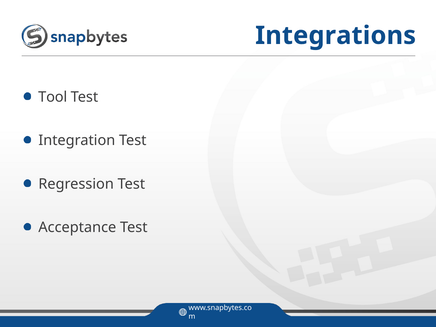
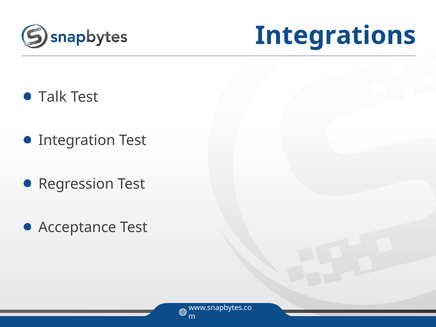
Tool: Tool -> Talk
